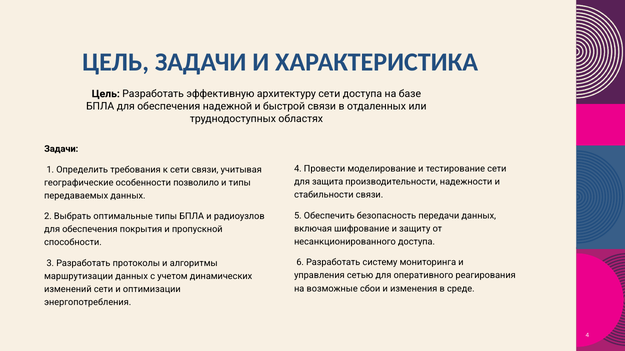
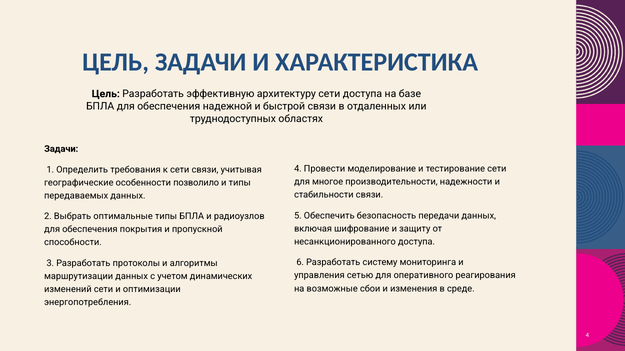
защита: защита -> многое
